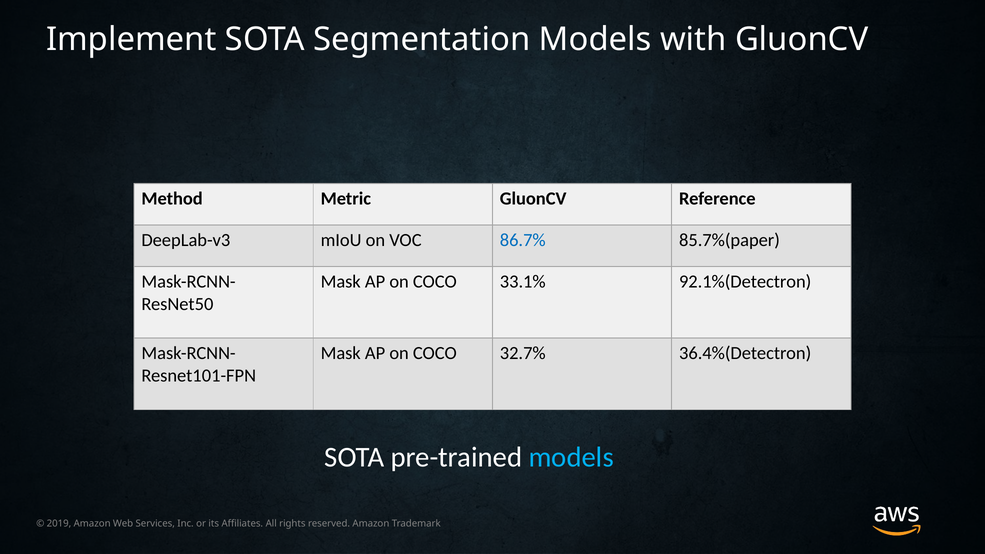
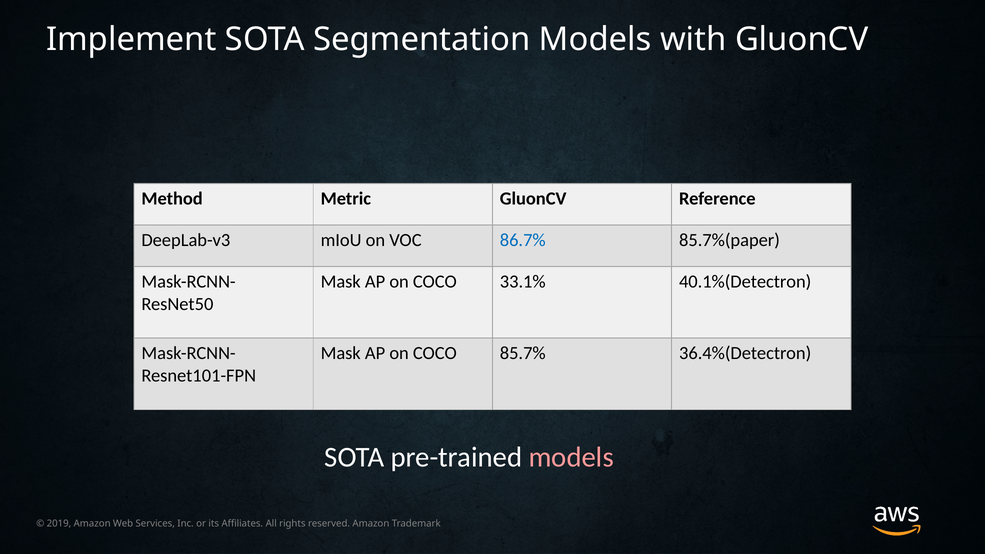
92.1%(Detectron: 92.1%(Detectron -> 40.1%(Detectron
32.7%: 32.7% -> 85.7%
models at (571, 457) colour: light blue -> pink
